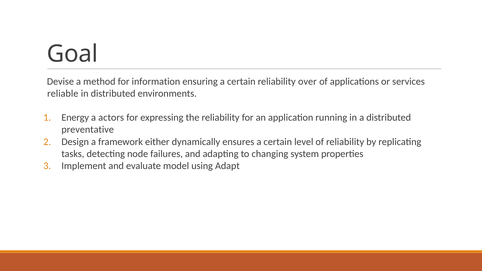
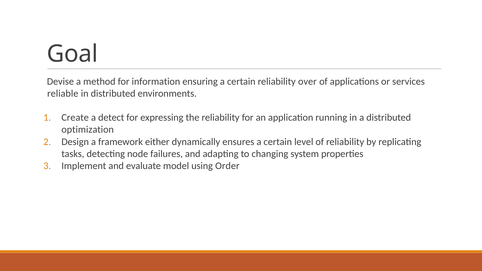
Energy: Energy -> Create
actors: actors -> detect
preventative: preventative -> optimization
Adapt: Adapt -> Order
